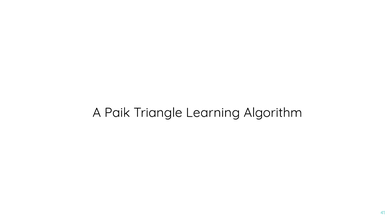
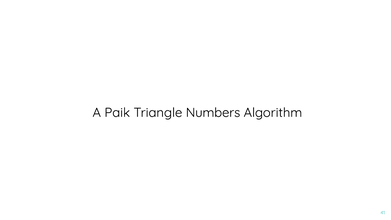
Learning: Learning -> Numbers
